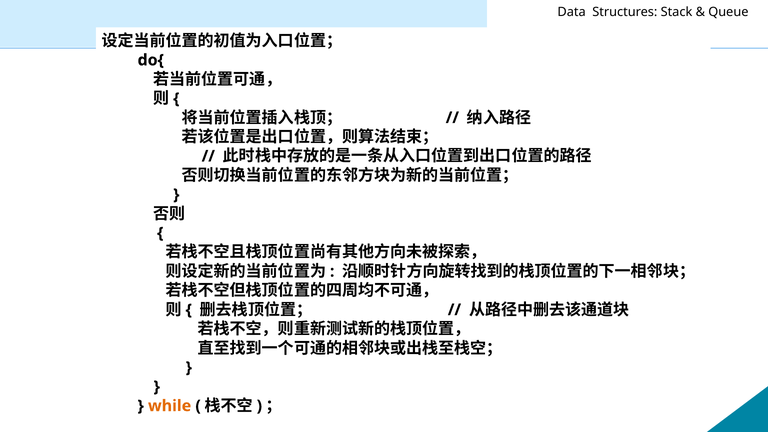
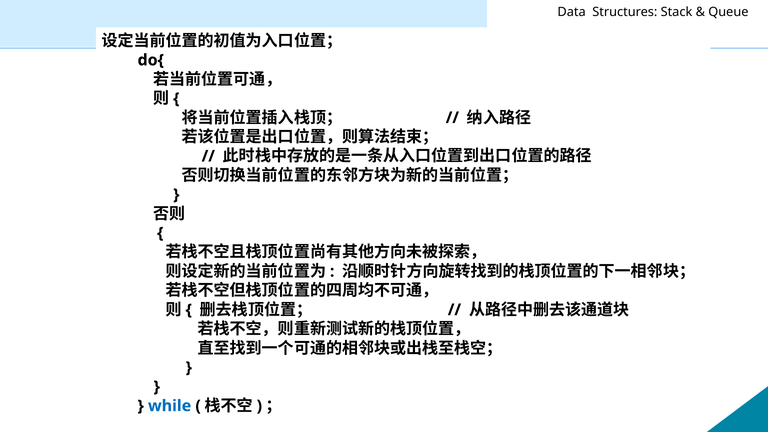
while colour: orange -> blue
